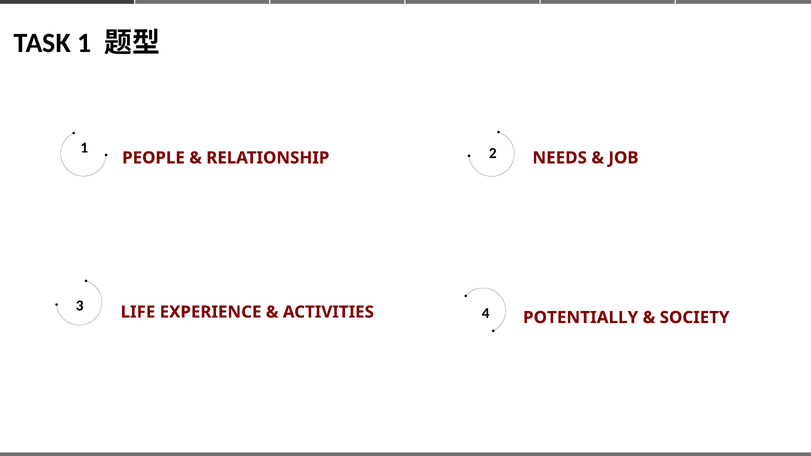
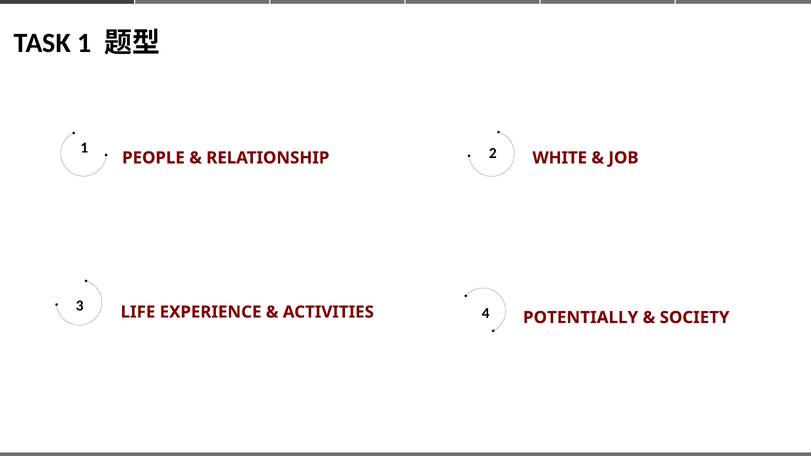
NEEDS: NEEDS -> WHITE
